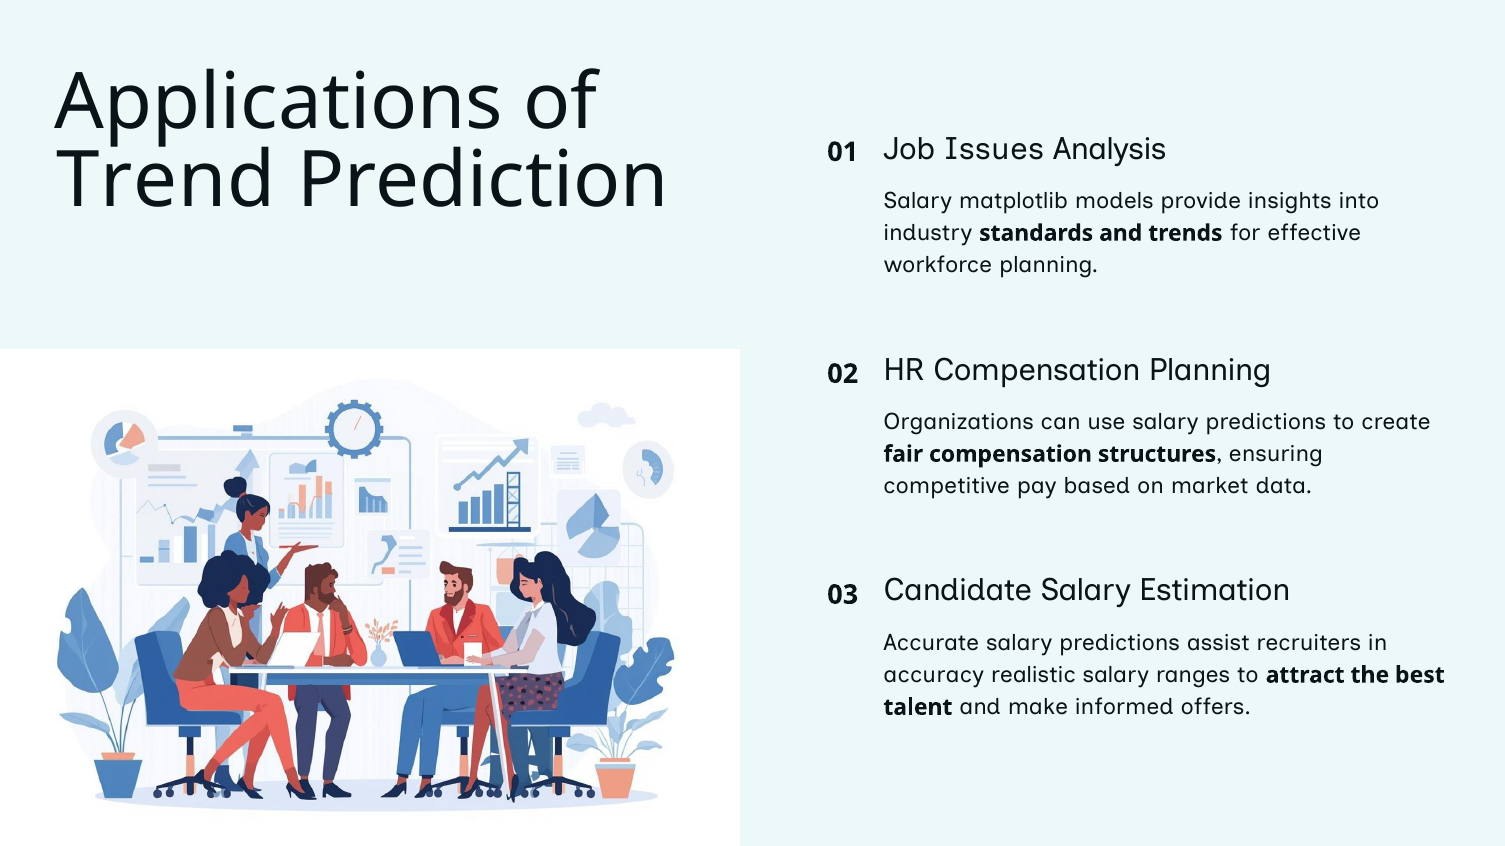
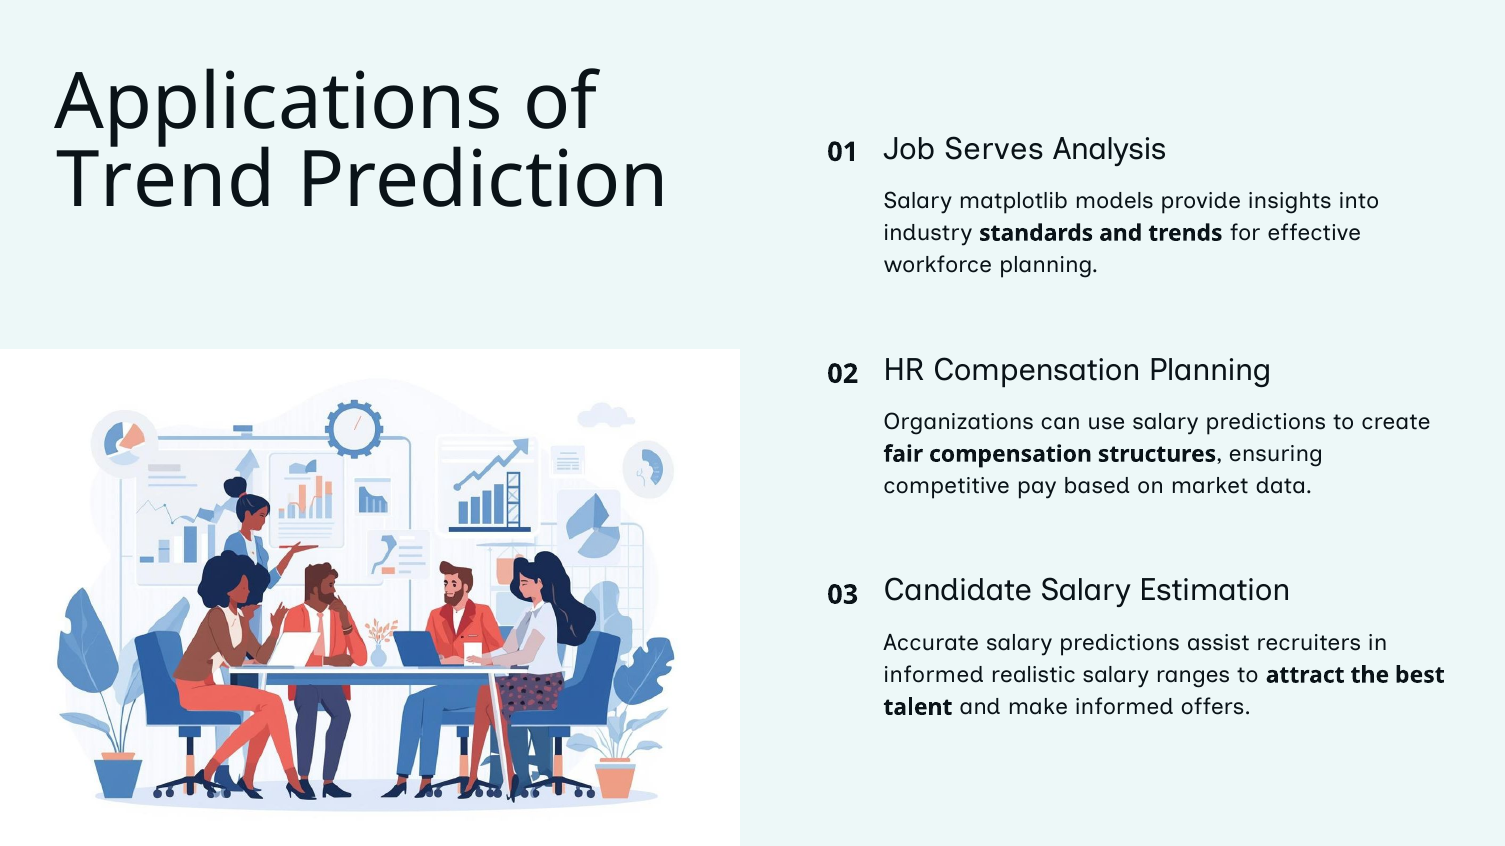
Issues: Issues -> Serves
accuracy at (934, 675): accuracy -> informed
